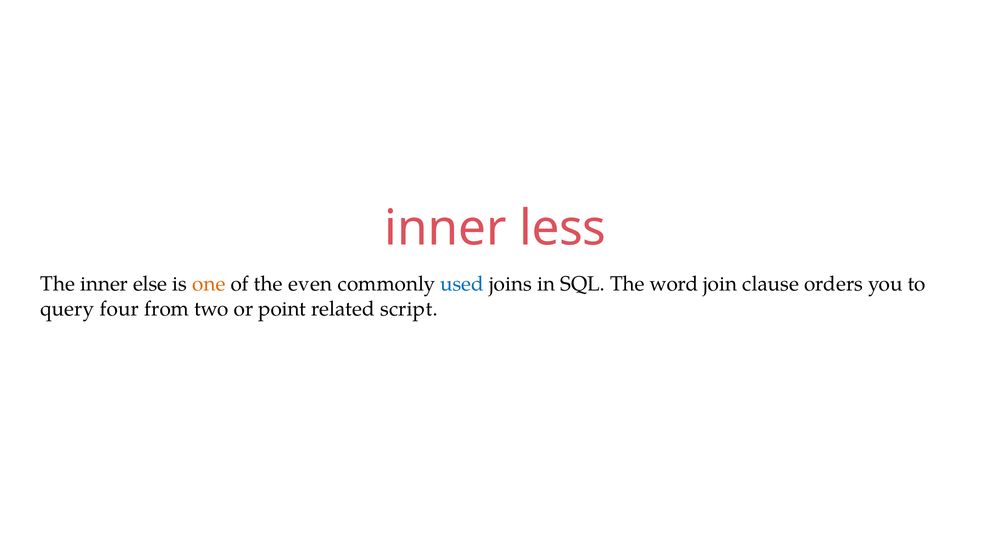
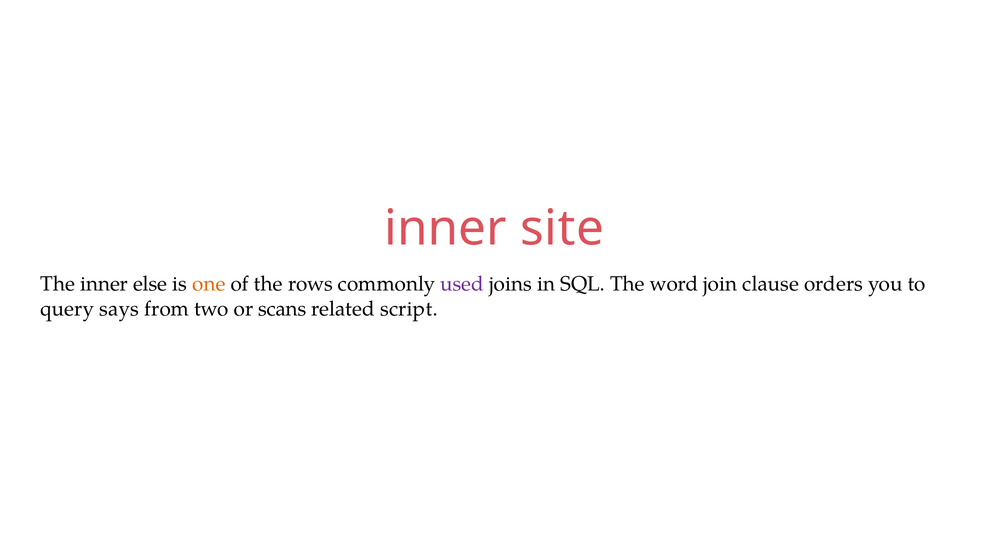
less: less -> site
even: even -> rows
used colour: blue -> purple
four: four -> says
point: point -> scans
